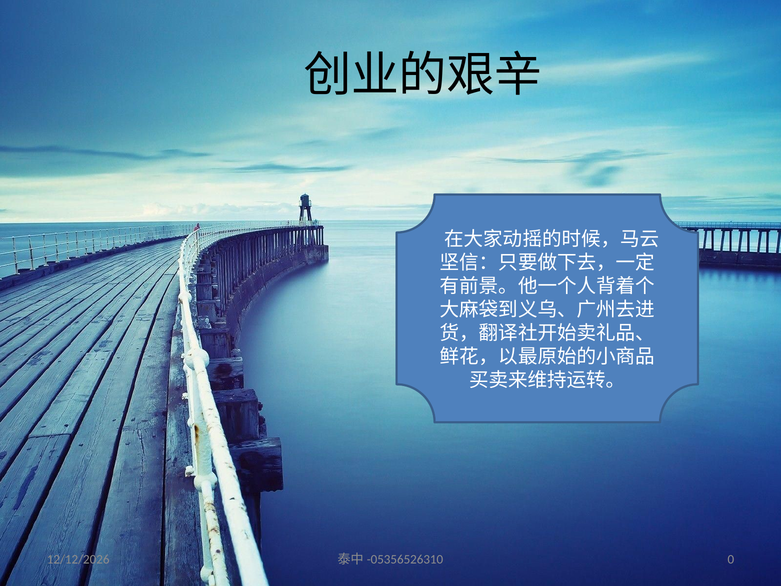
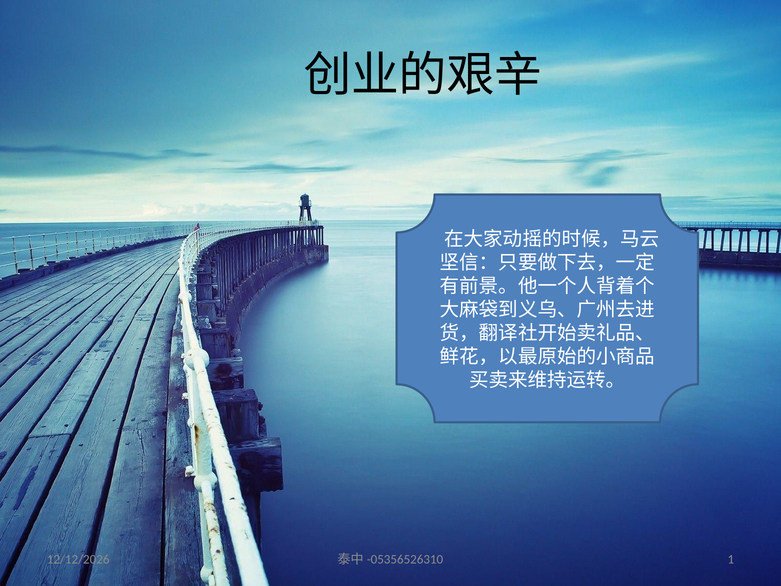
0: 0 -> 1
